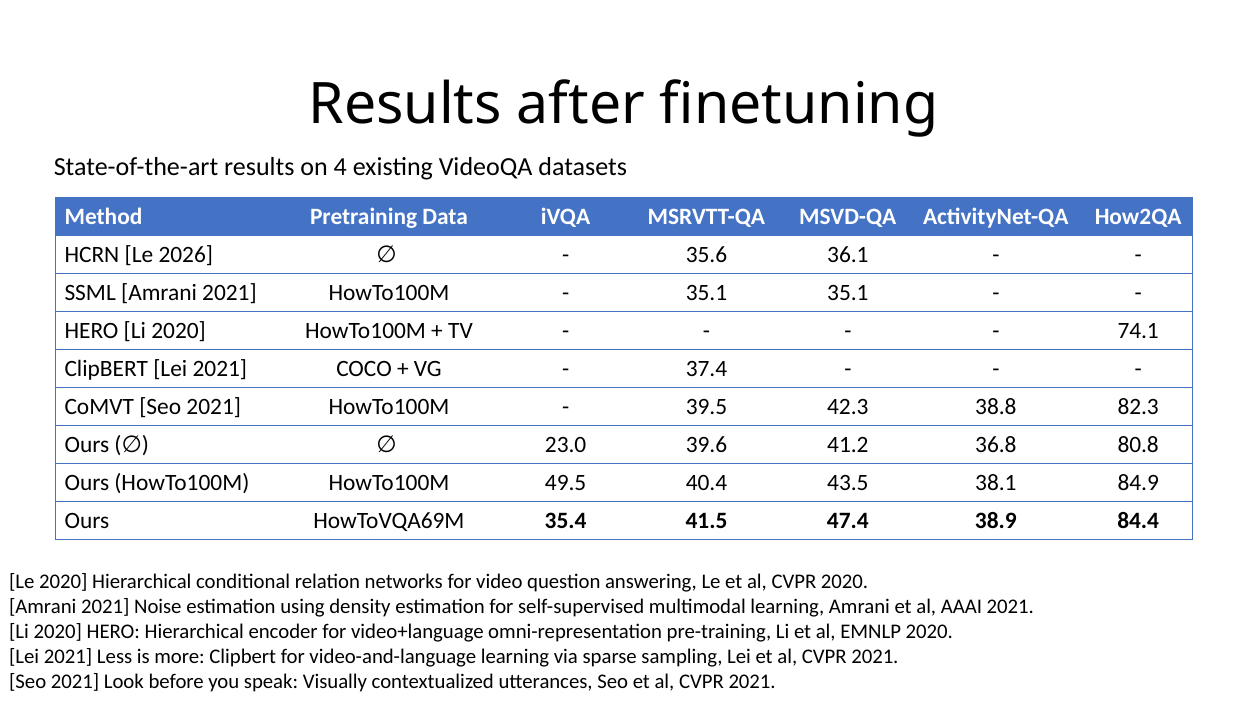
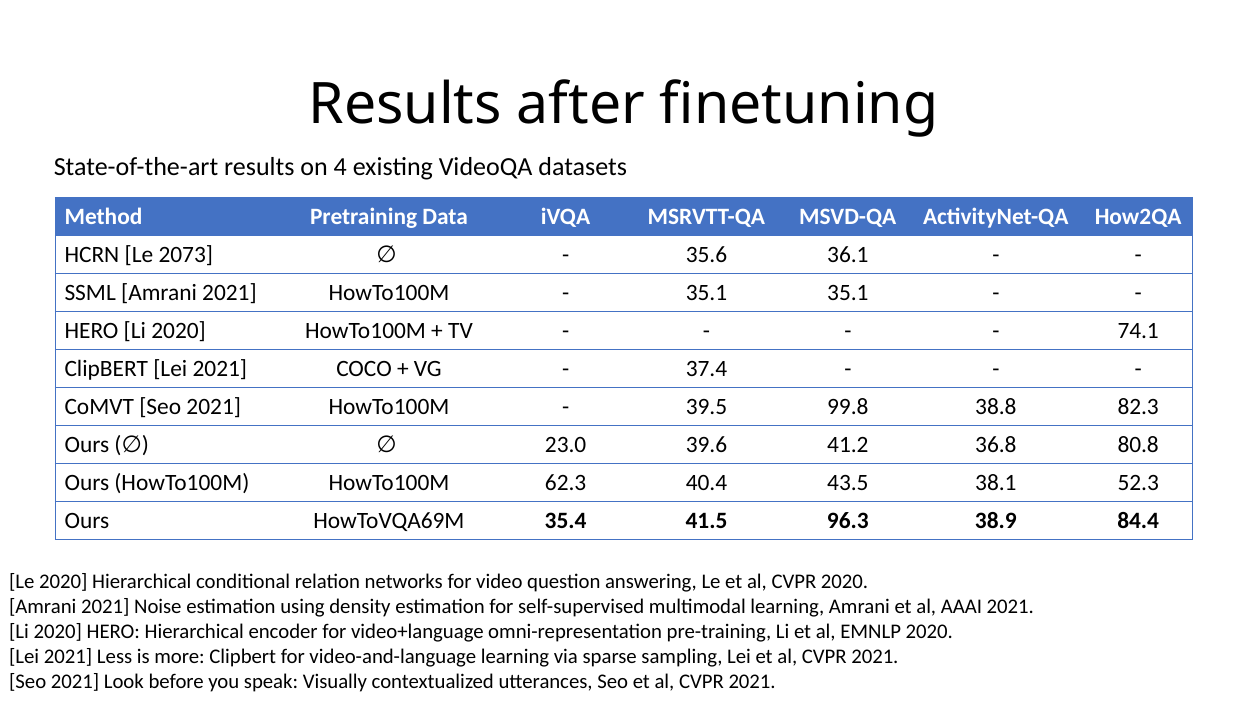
2026: 2026 -> 2073
42.3: 42.3 -> 99.8
49.5: 49.5 -> 62.3
84.9: 84.9 -> 52.3
47.4: 47.4 -> 96.3
